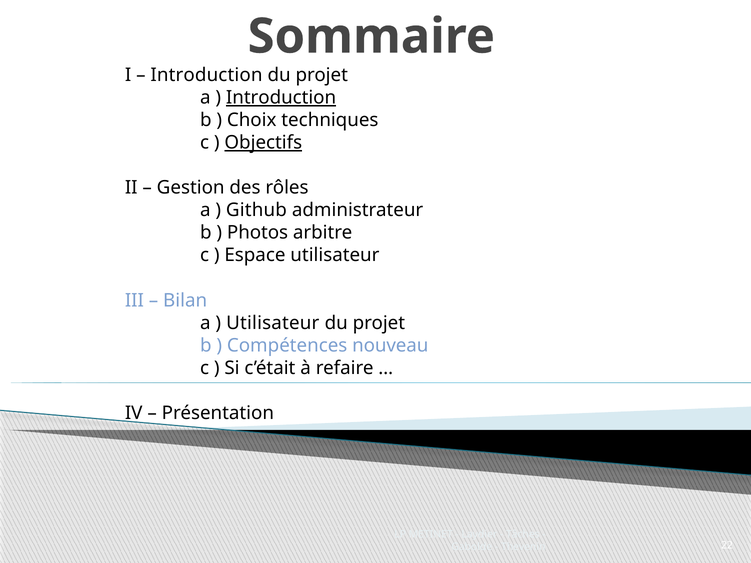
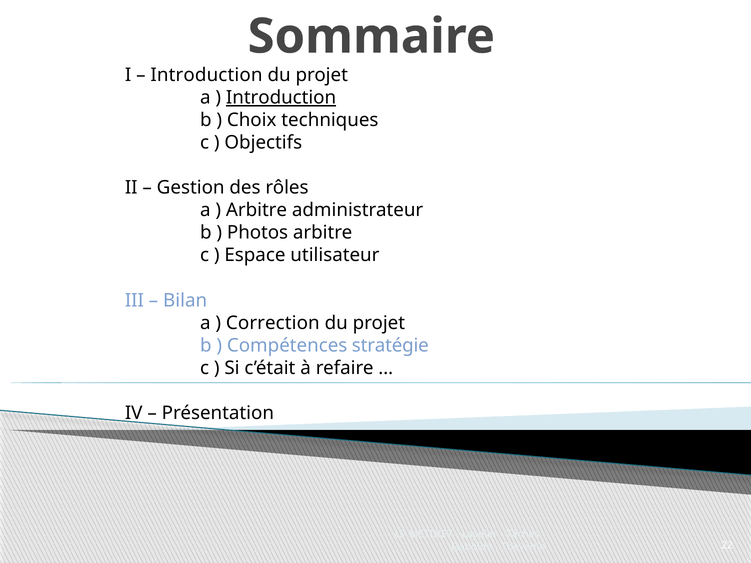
Objectifs underline: present -> none
Github at (256, 210): Github -> Arbitre
Utilisateur at (273, 323): Utilisateur -> Correction
nouveau: nouveau -> stratégie
